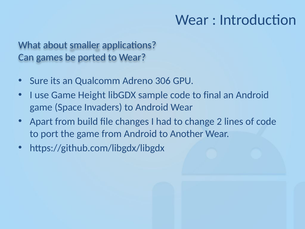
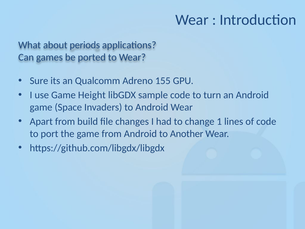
smaller: smaller -> periods
306: 306 -> 155
final: final -> turn
2: 2 -> 1
